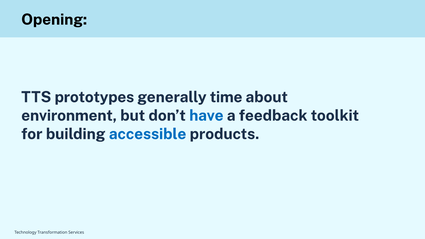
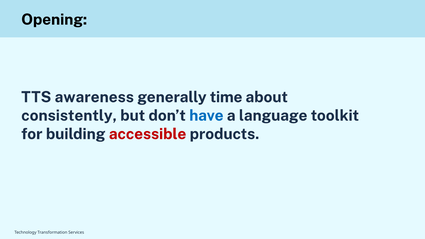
prototypes: prototypes -> awareness
environment: environment -> consistently
feedback: feedback -> language
accessible colour: blue -> red
